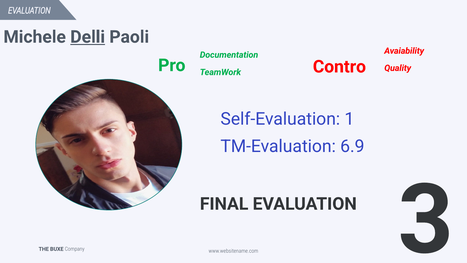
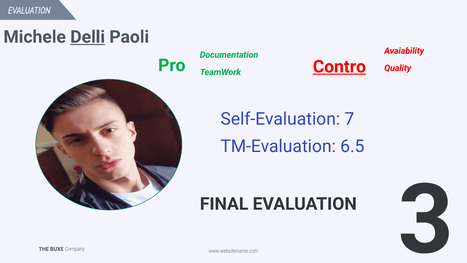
Contro underline: none -> present
1: 1 -> 7
6.9: 6.9 -> 6.5
